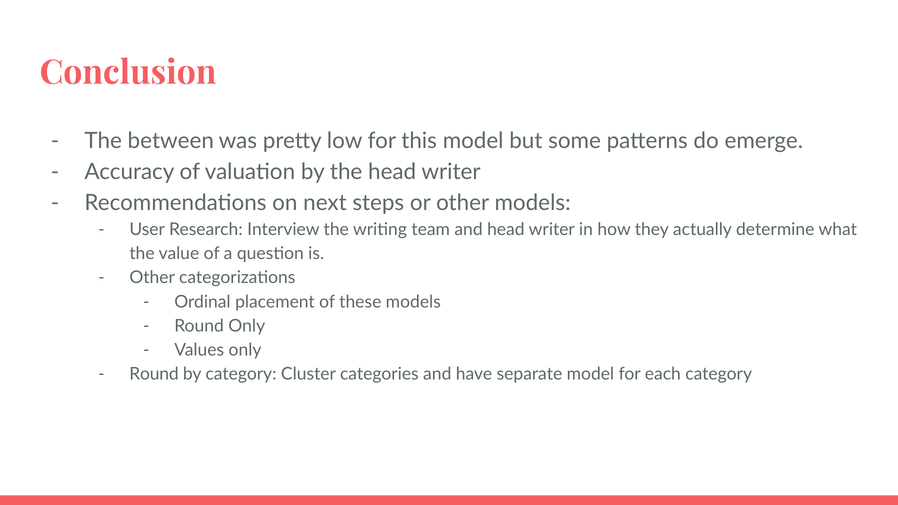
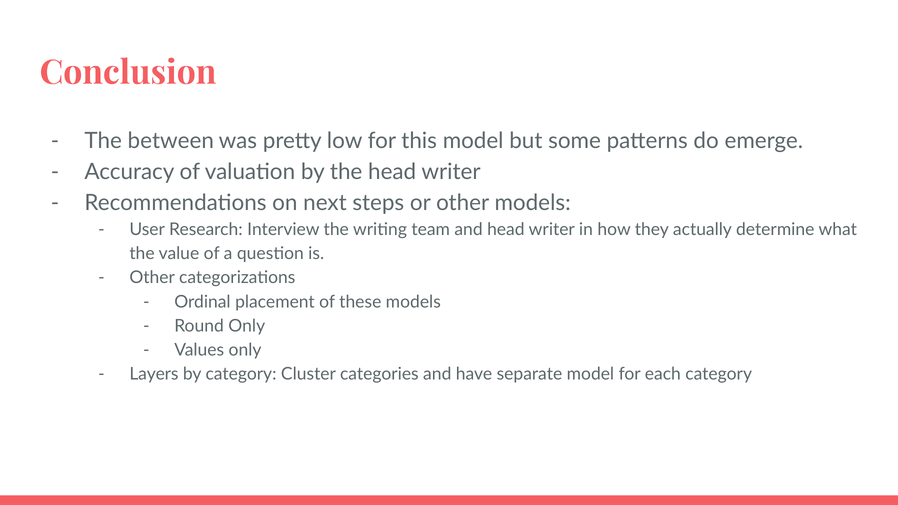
Round at (154, 374): Round -> Layers
